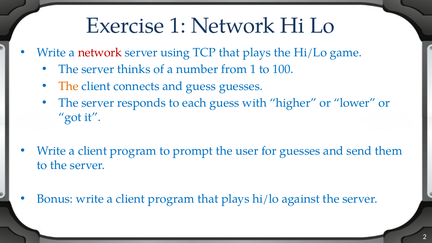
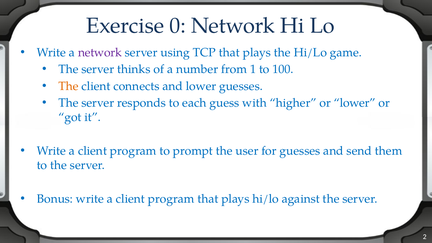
Exercise 1: 1 -> 0
network at (100, 52) colour: red -> purple
and guess: guess -> lower
